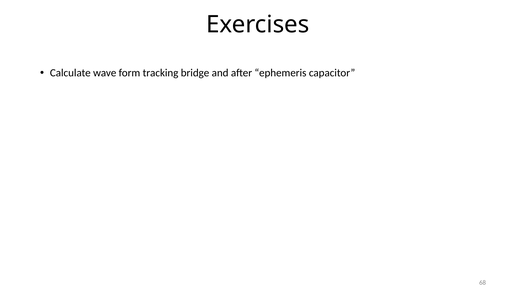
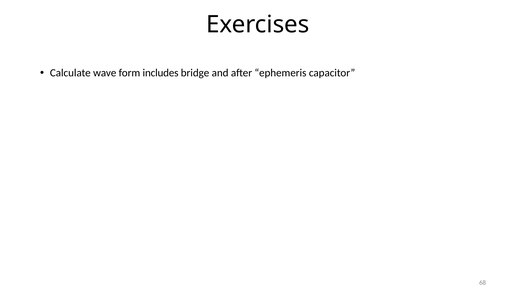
tracking: tracking -> includes
